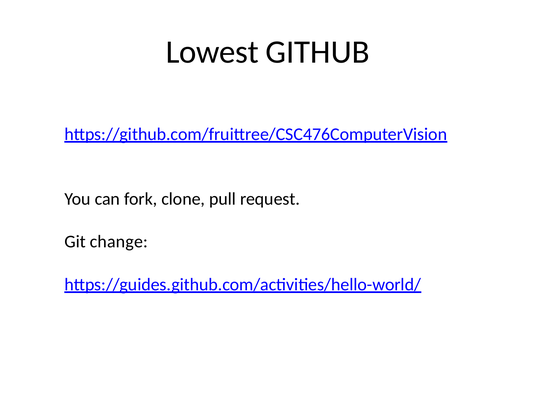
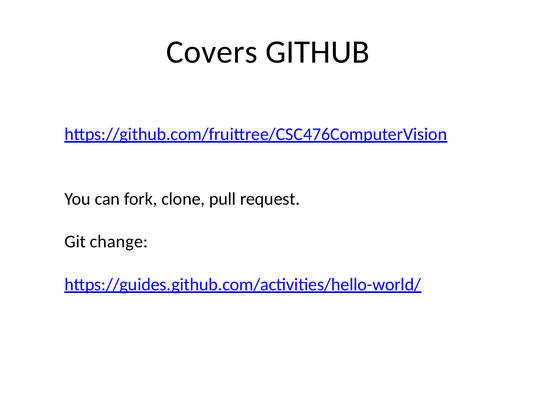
Lowest: Lowest -> Covers
